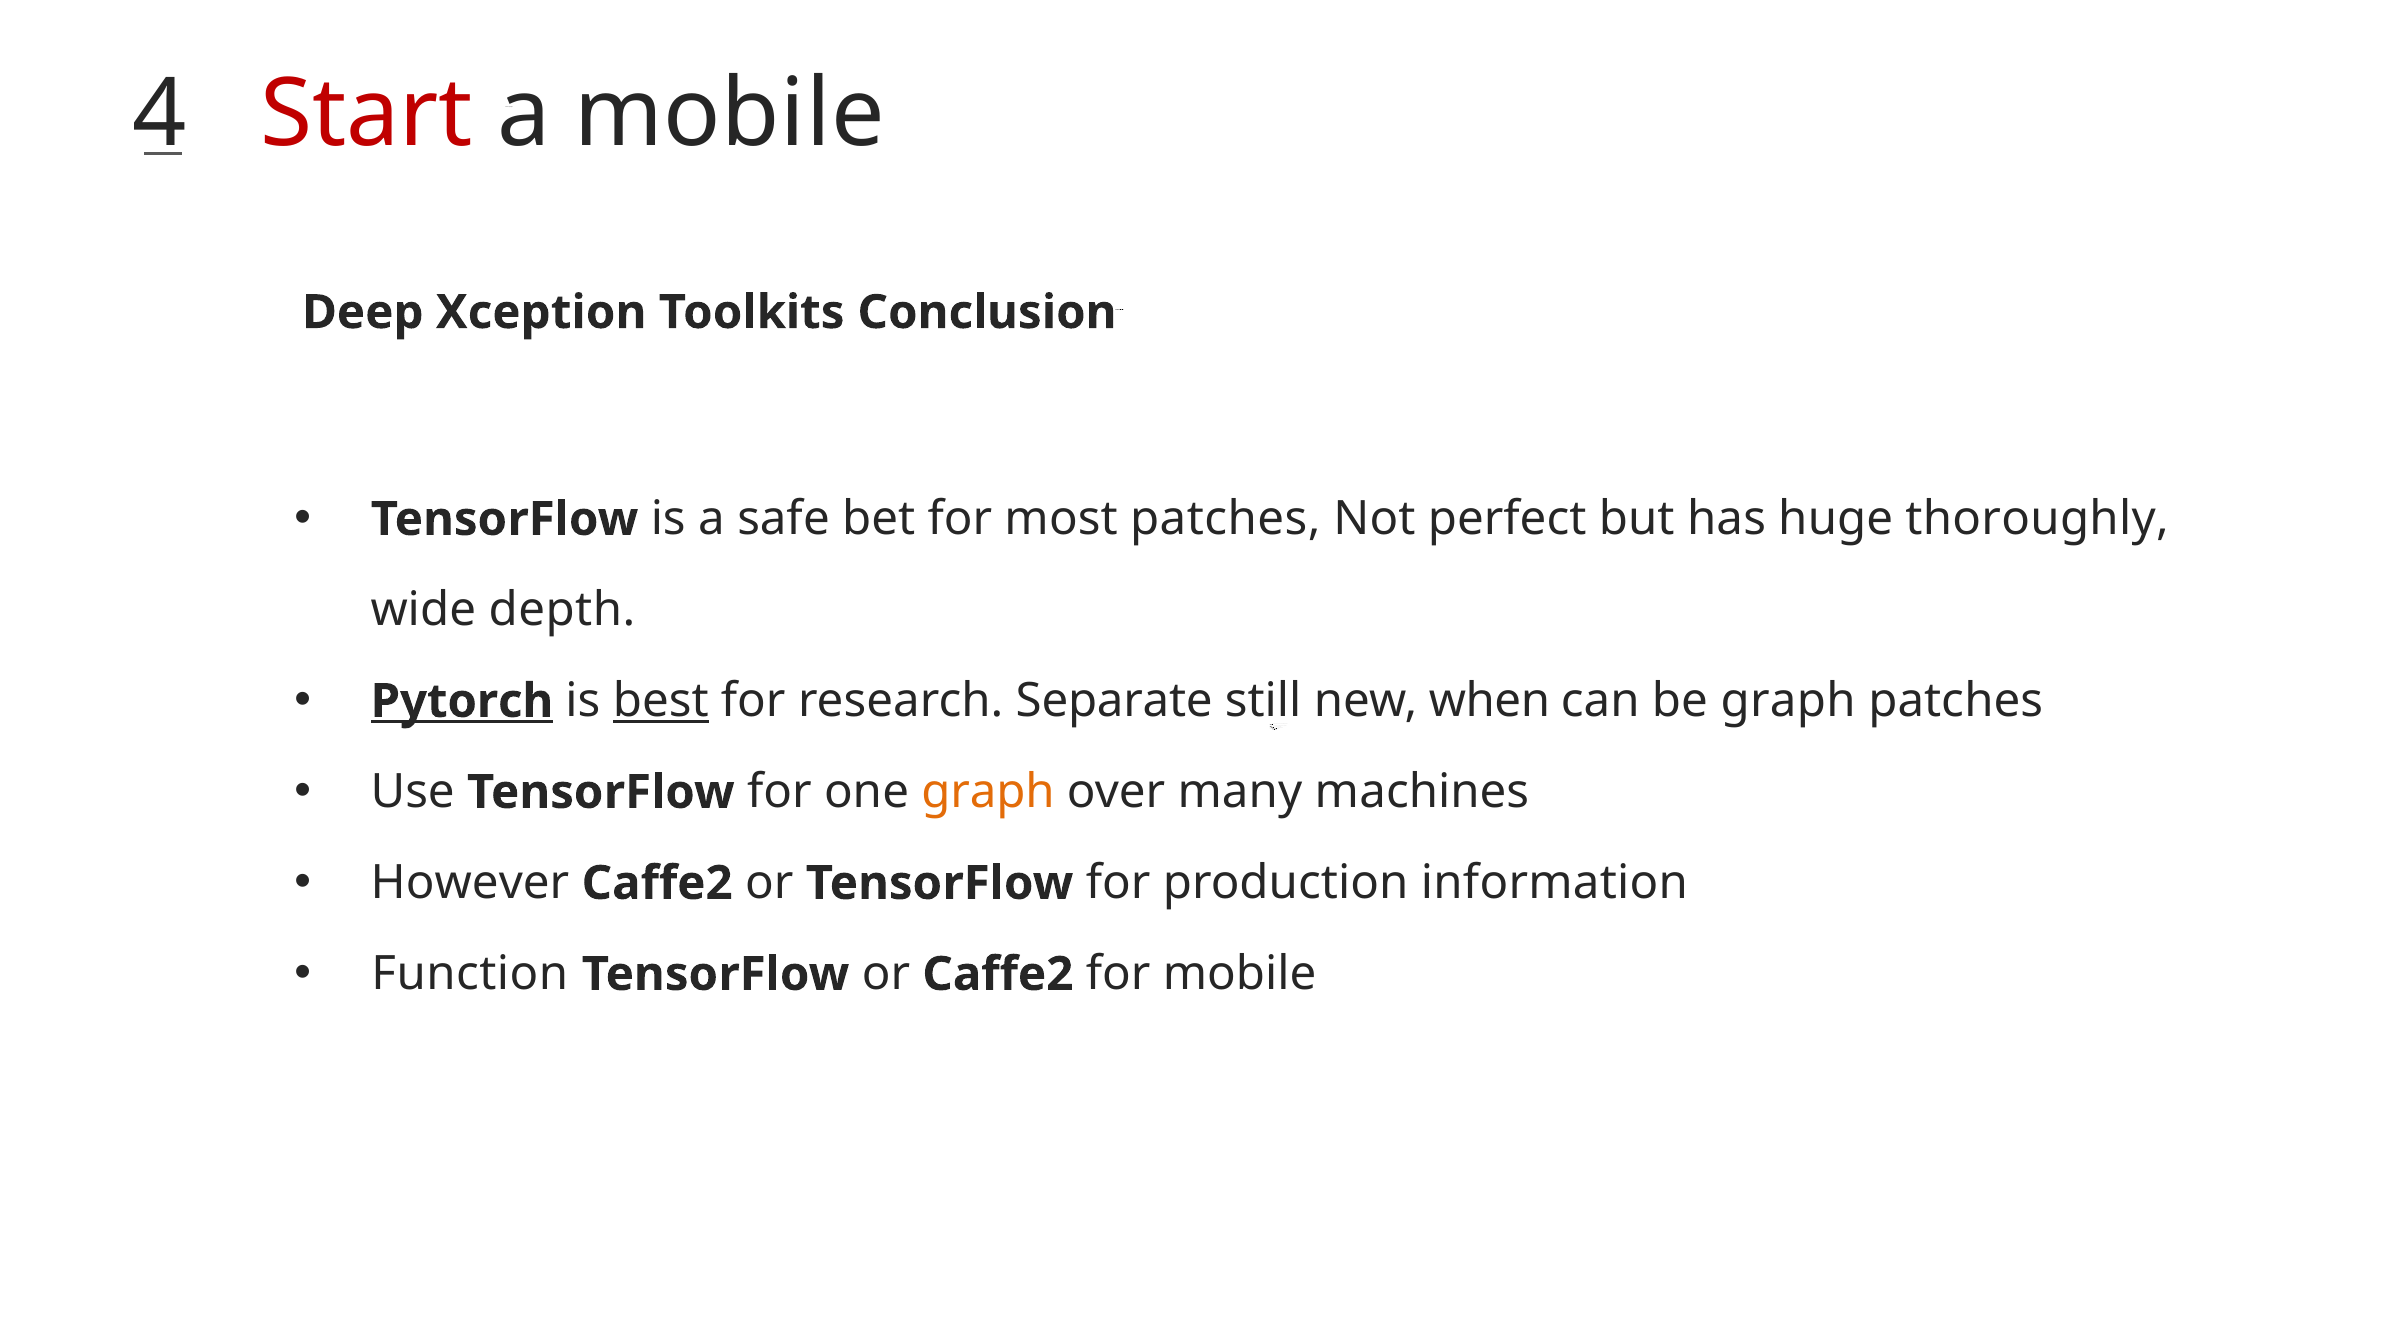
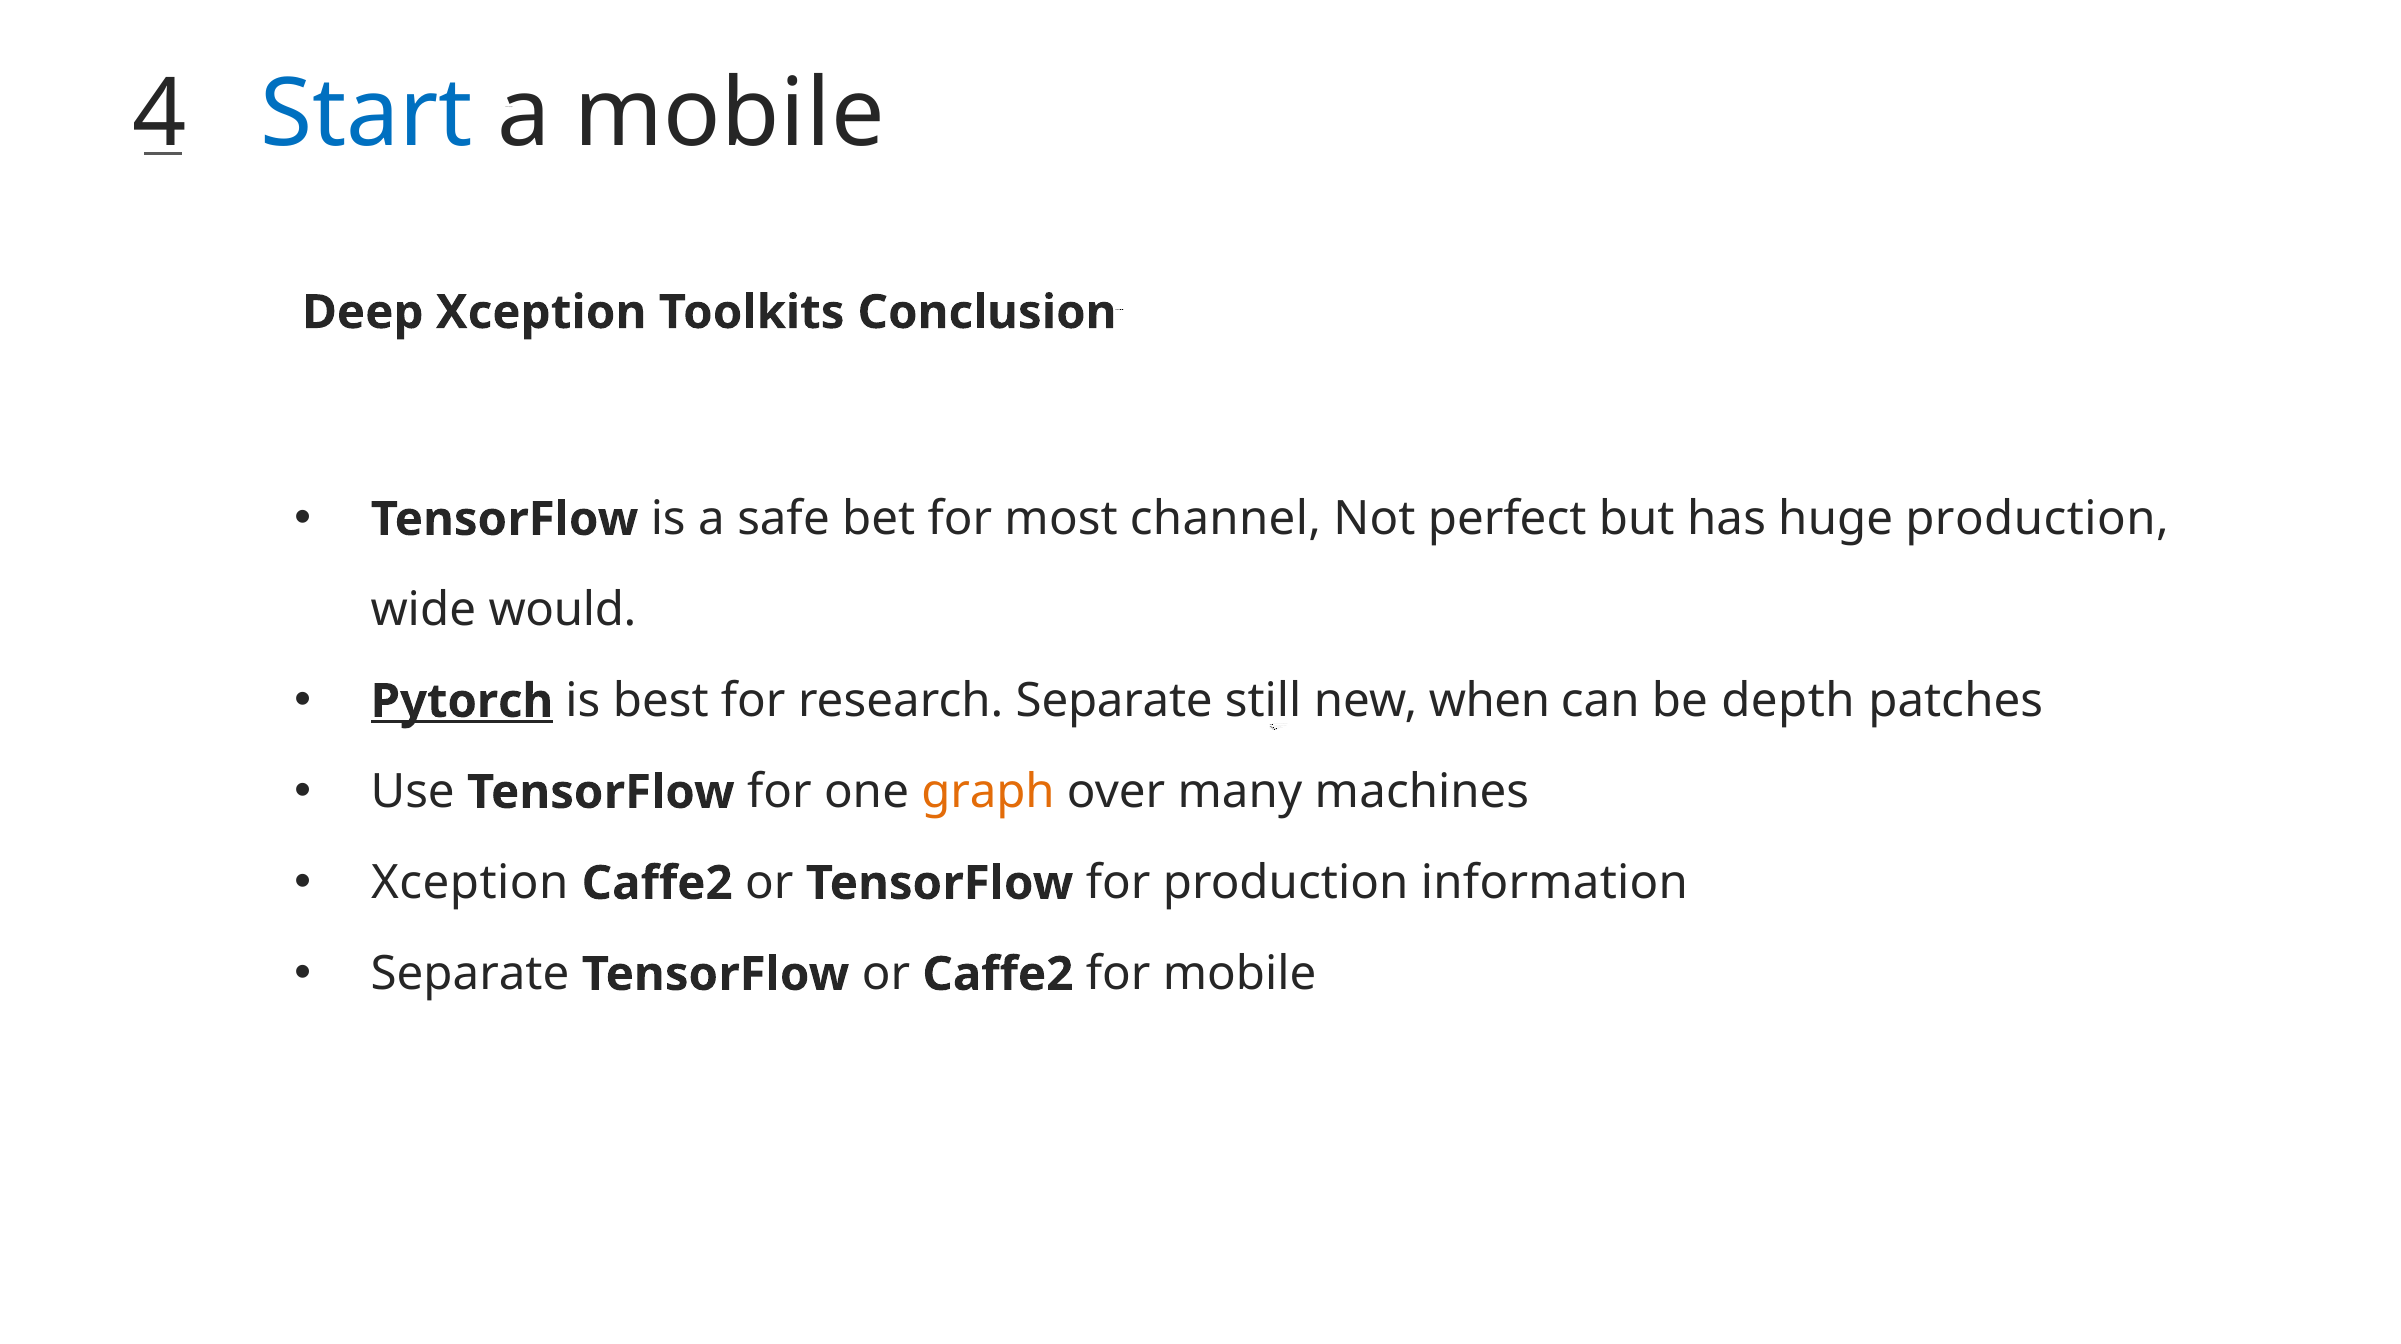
Start at (366, 114) colour: red -> blue
most patches: patches -> channel
huge thoroughly: thoroughly -> production
depth: depth -> would
best at (661, 702) underline: present -> none
be graph: graph -> depth
However at (470, 884): However -> Xception
Function at (470, 975): Function -> Separate
